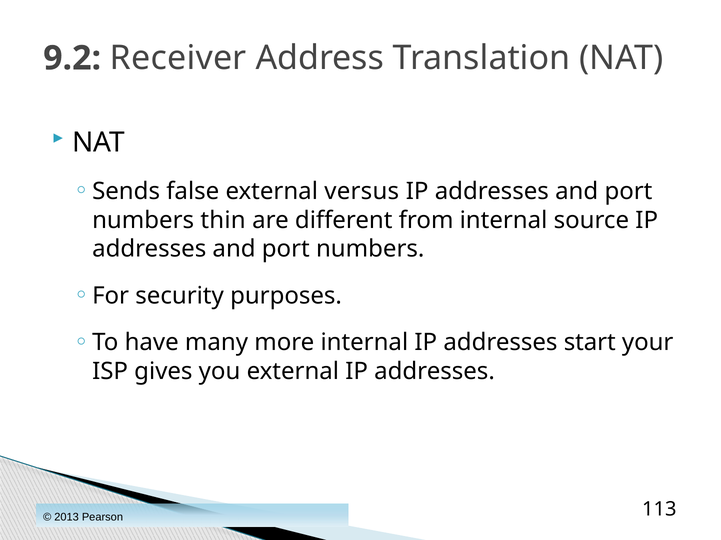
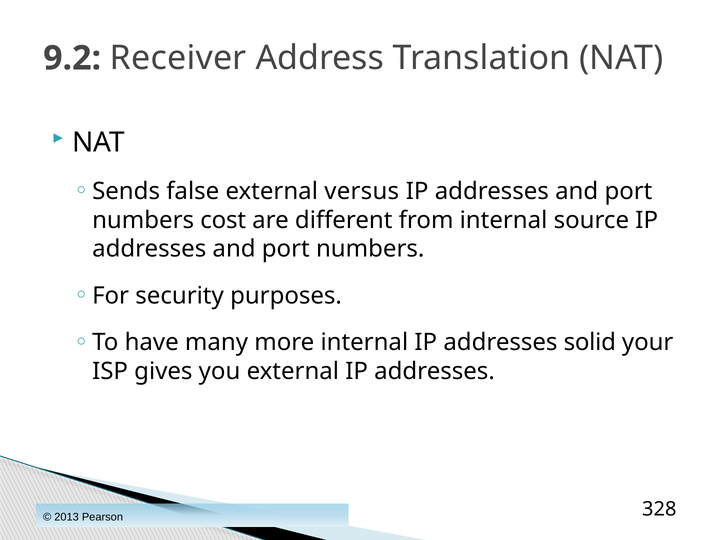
thin: thin -> cost
start: start -> solid
113: 113 -> 328
